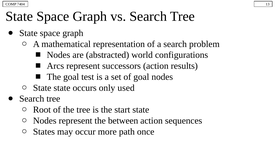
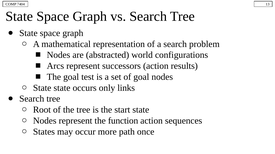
used: used -> links
between: between -> function
